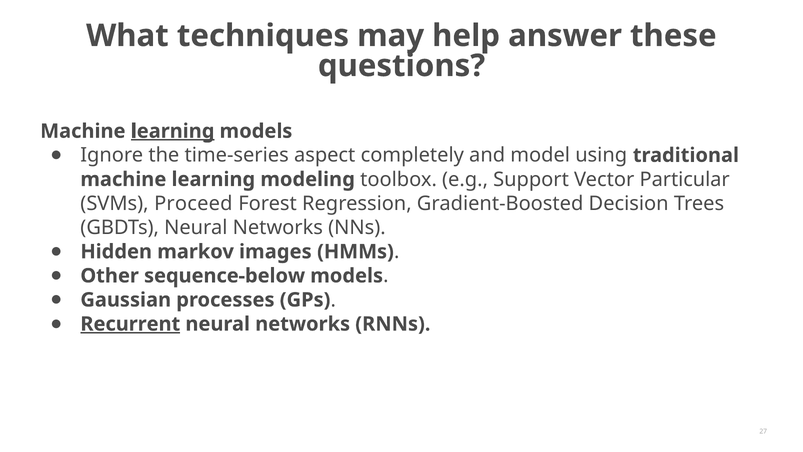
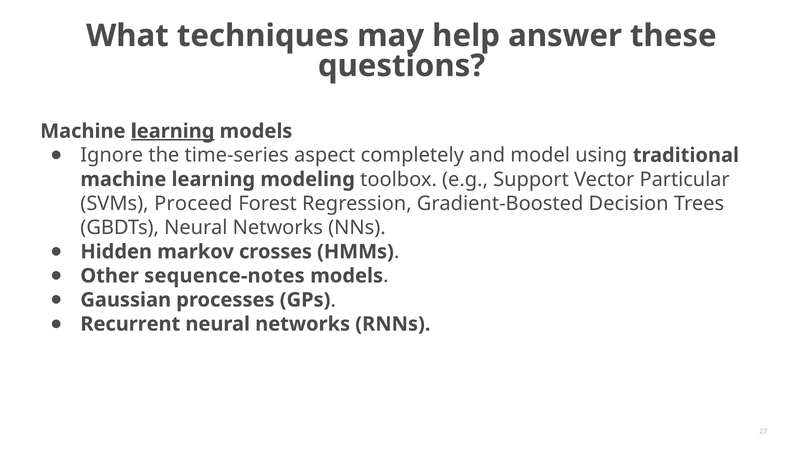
images: images -> crosses
sequence-below: sequence-below -> sequence-notes
Recurrent underline: present -> none
